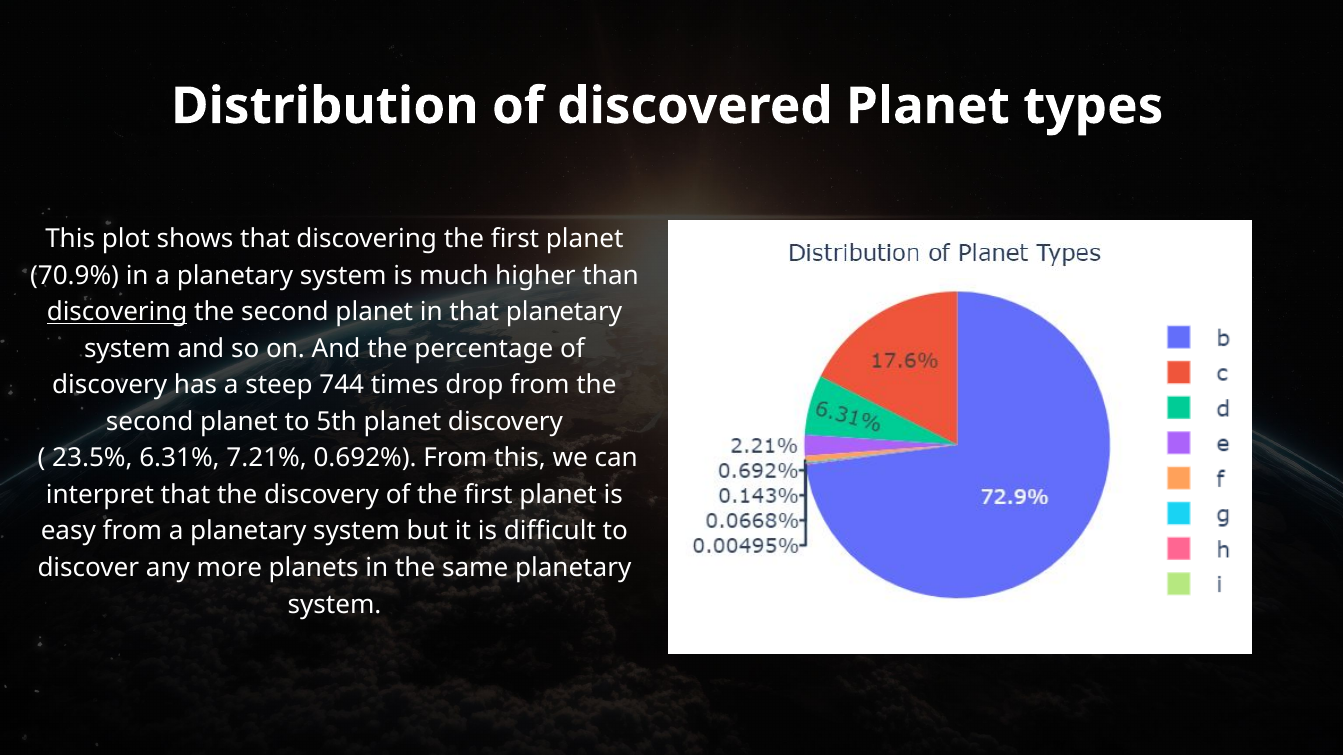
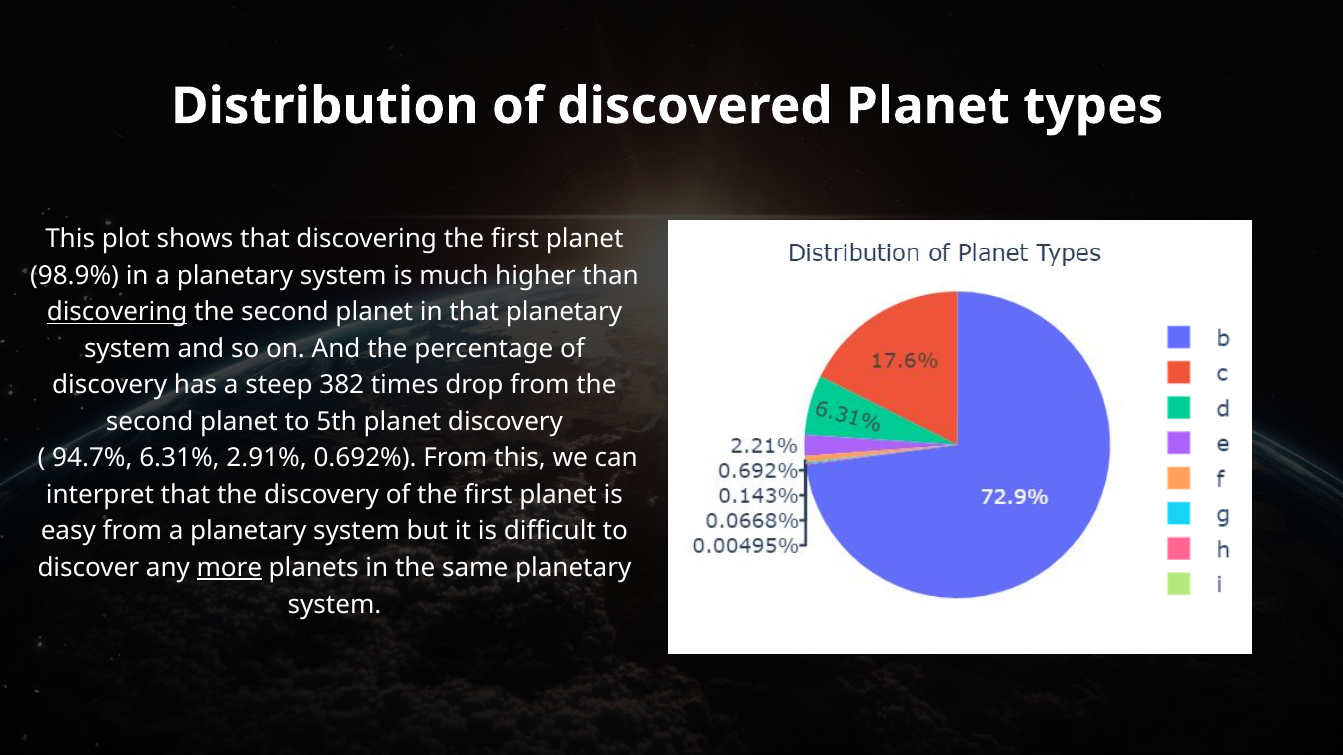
70.9%: 70.9% -> 98.9%
744: 744 -> 382
23.5%: 23.5% -> 94.7%
7.21%: 7.21% -> 2.91%
more underline: none -> present
